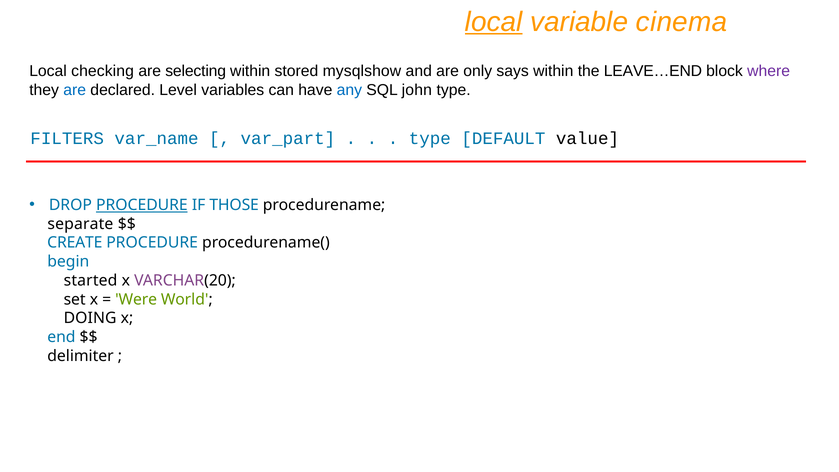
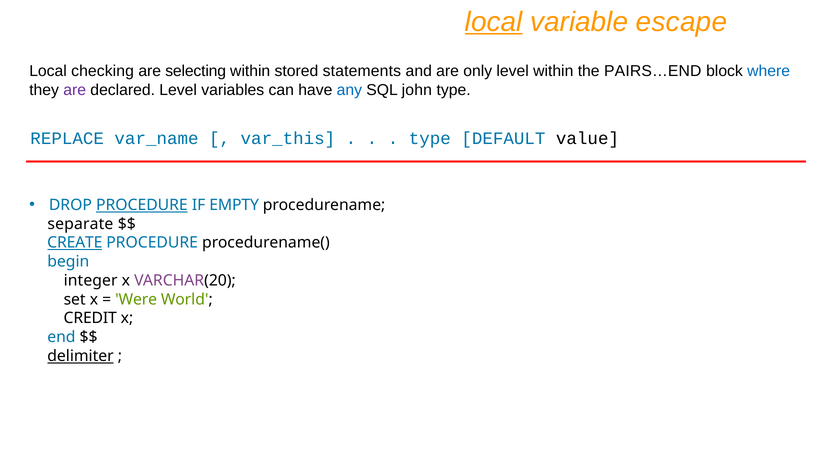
cinema: cinema -> escape
mysqlshow: mysqlshow -> statements
only says: says -> level
LEAVE…END: LEAVE…END -> PAIRS…END
where colour: purple -> blue
are at (75, 90) colour: blue -> purple
FILTERS: FILTERS -> REPLACE
var_part: var_part -> var_this
THOSE: THOSE -> EMPTY
CREATE underline: none -> present
started: started -> integer
DOING: DOING -> CREDIT
delimiter underline: none -> present
